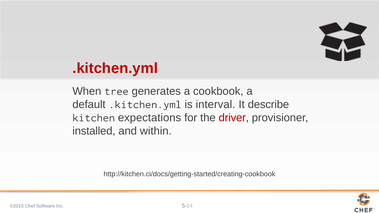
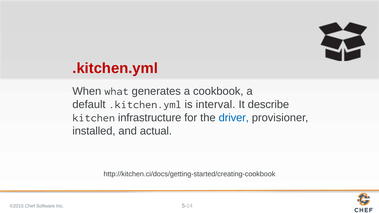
tree: tree -> what
expectations: expectations -> infrastructure
driver colour: red -> blue
within: within -> actual
